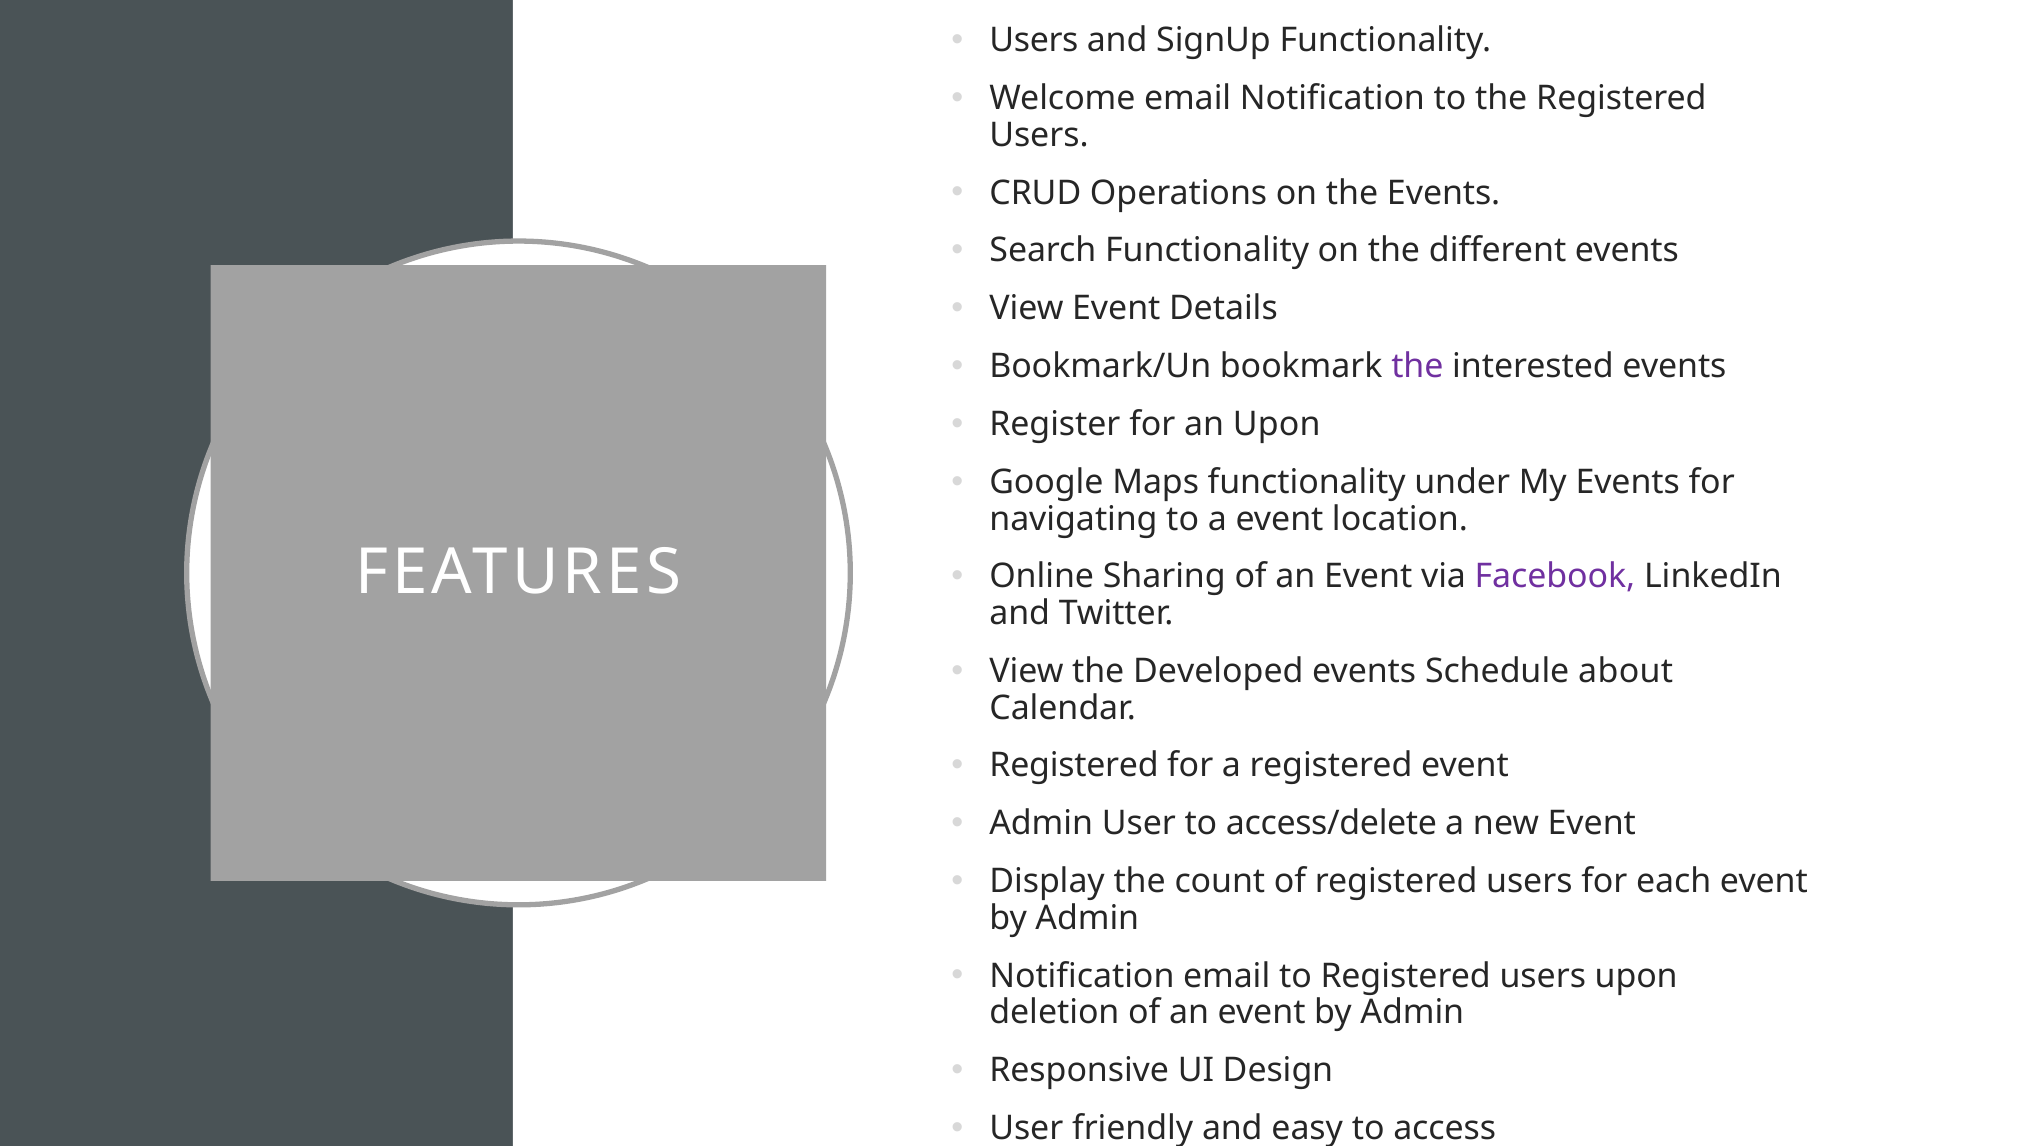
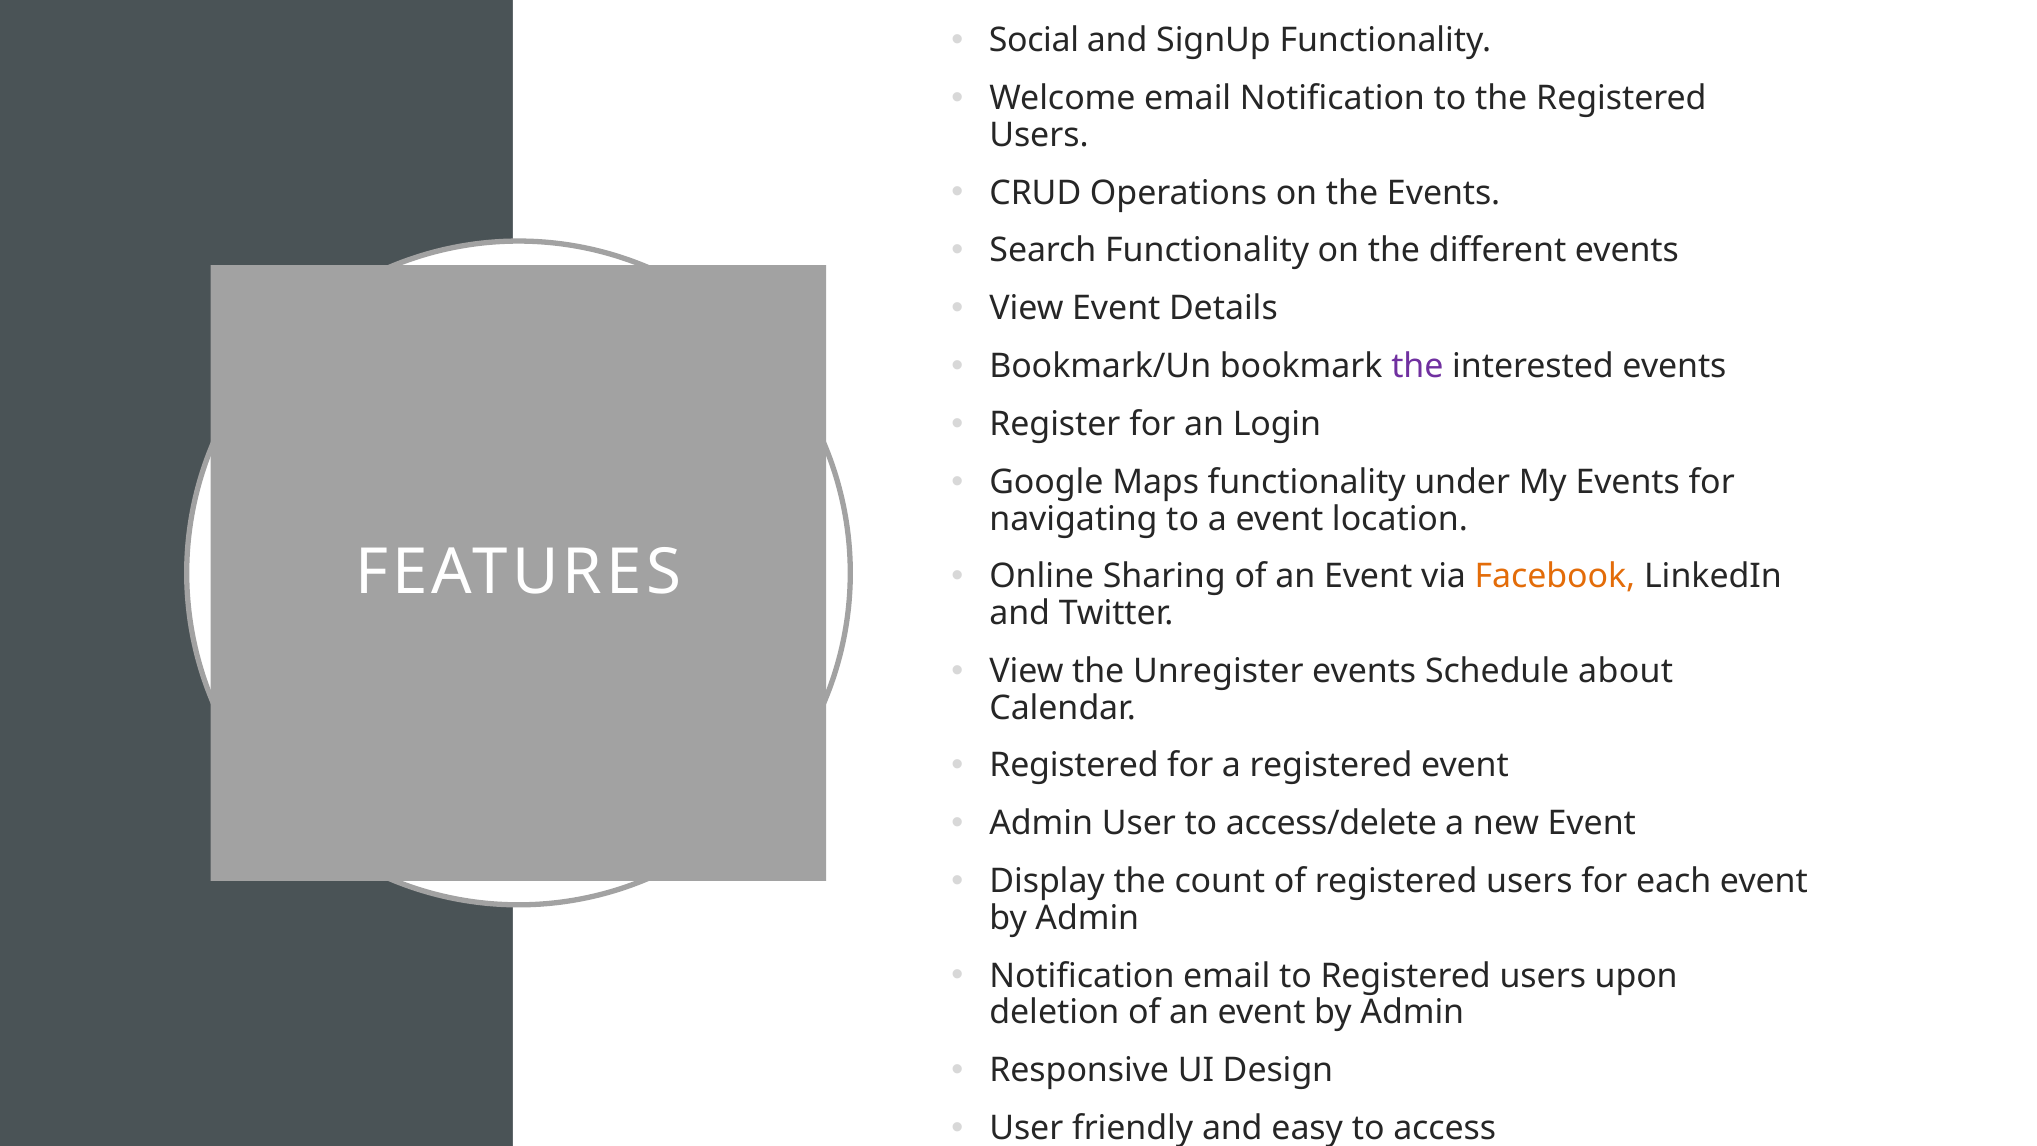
Users at (1034, 41): Users -> Social
an Upon: Upon -> Login
Facebook colour: purple -> orange
Developed: Developed -> Unregister
